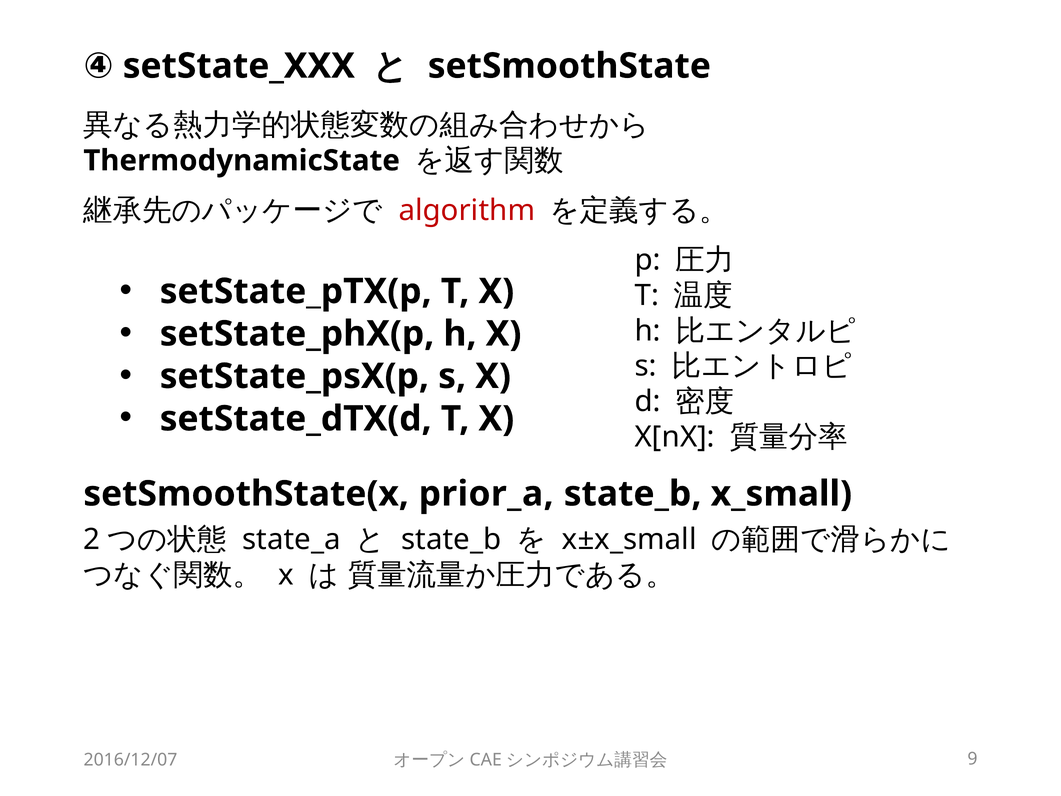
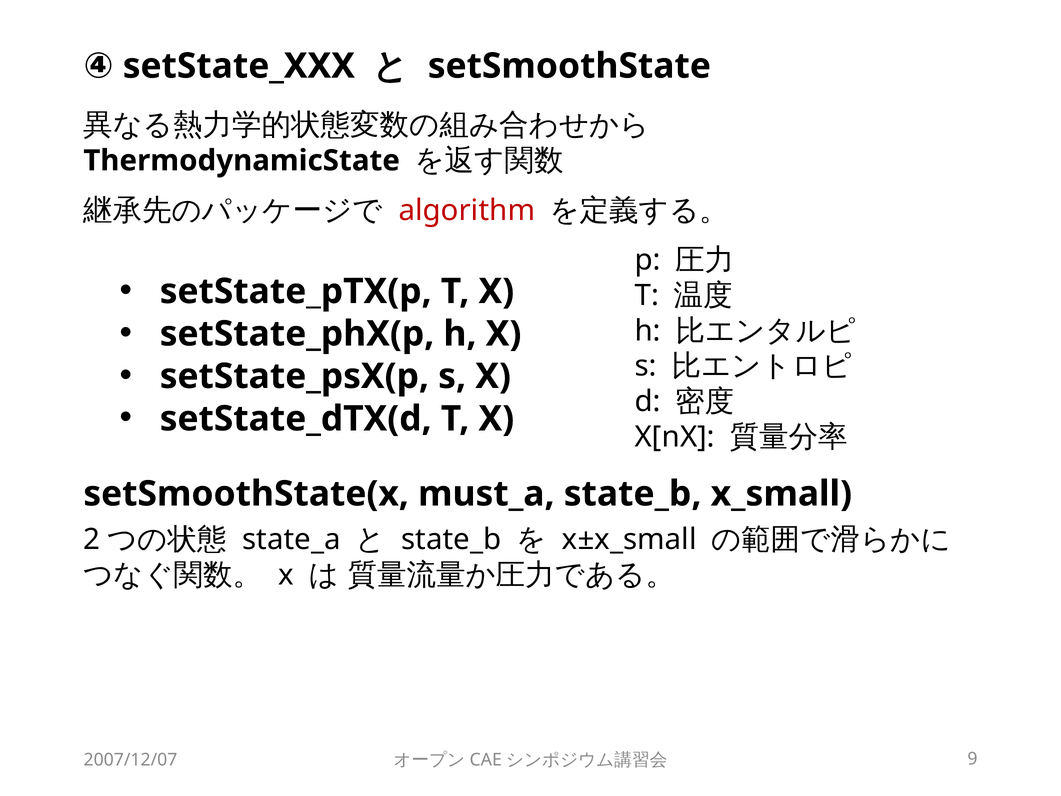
prior_a: prior_a -> must_a
2016/12/07: 2016/12/07 -> 2007/12/07
